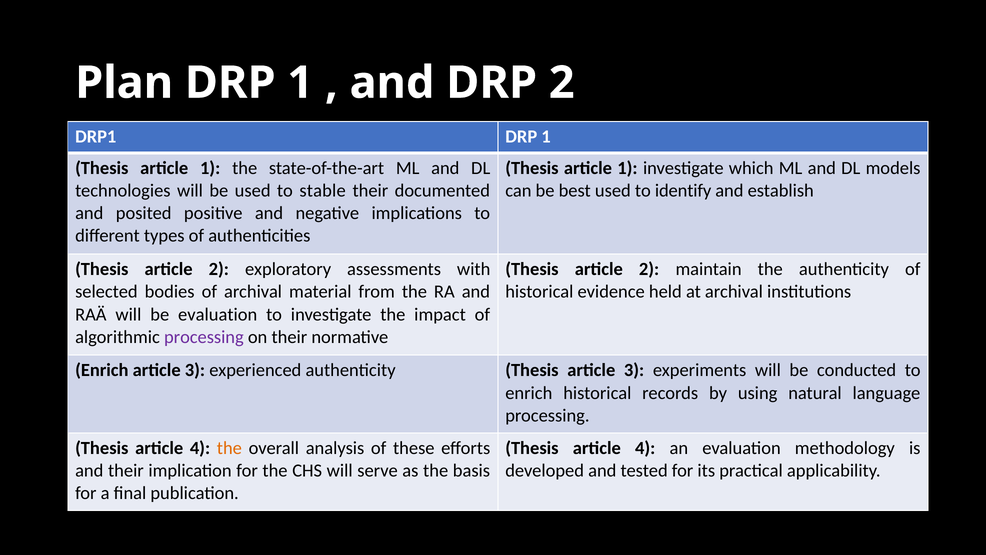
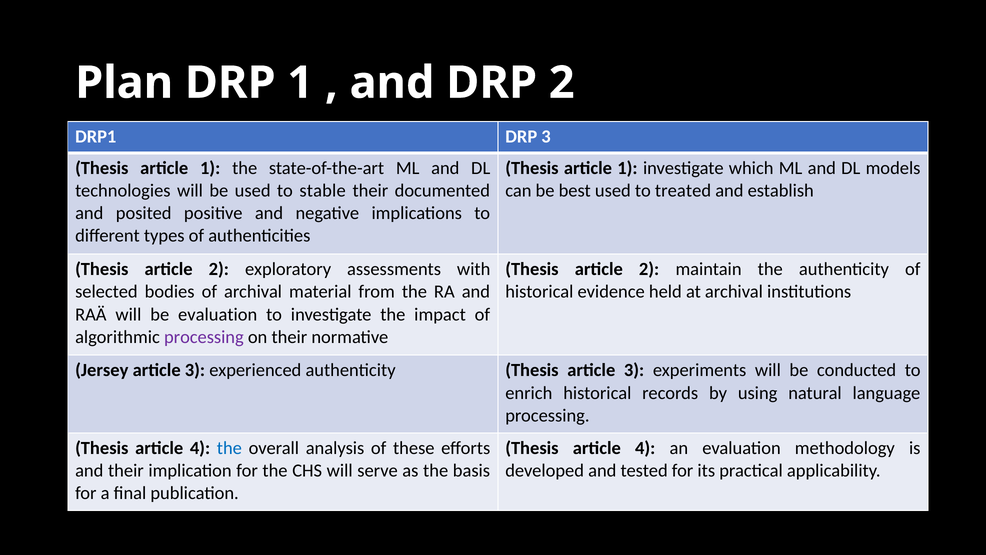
DRP1 DRP 1: 1 -> 3
identify: identify -> treated
Enrich at (102, 370): Enrich -> Jersey
the at (229, 448) colour: orange -> blue
